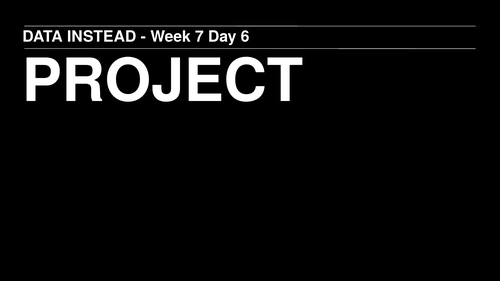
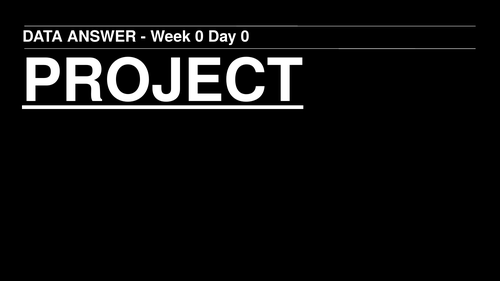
INSTEAD: INSTEAD -> ANSWER
Week 7: 7 -> 0
Day 6: 6 -> 0
PROJECT underline: none -> present
